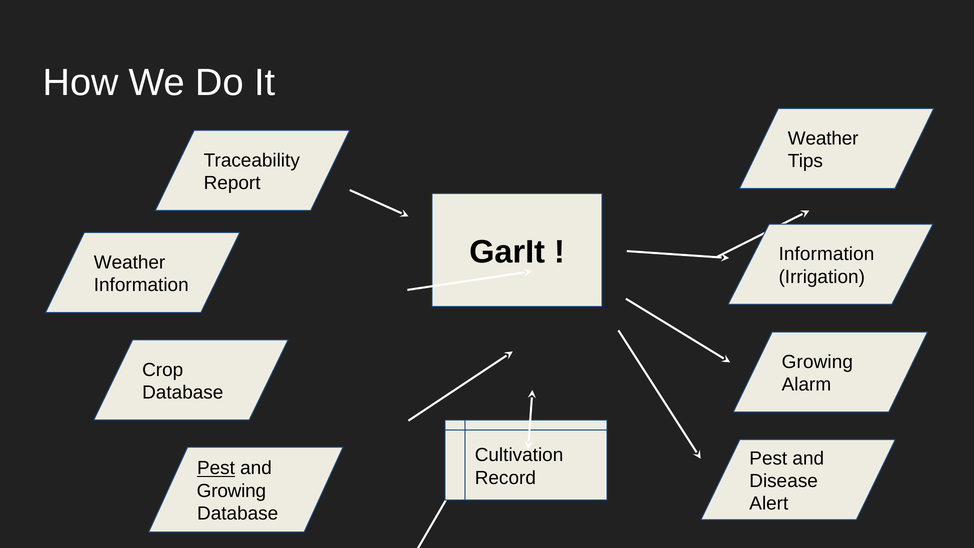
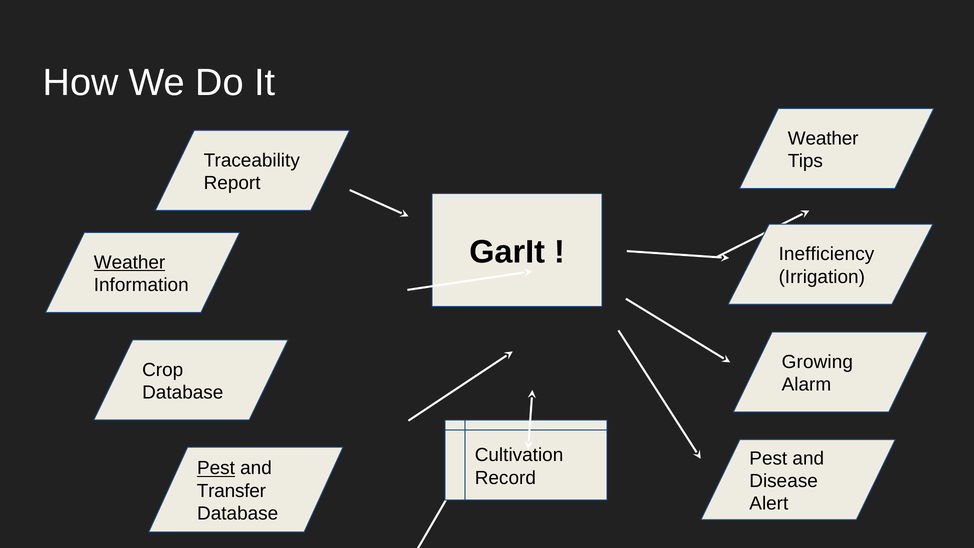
Information at (826, 254): Information -> Inefficiency
Weather at (130, 262) underline: none -> present
Growing at (231, 491): Growing -> Transfer
